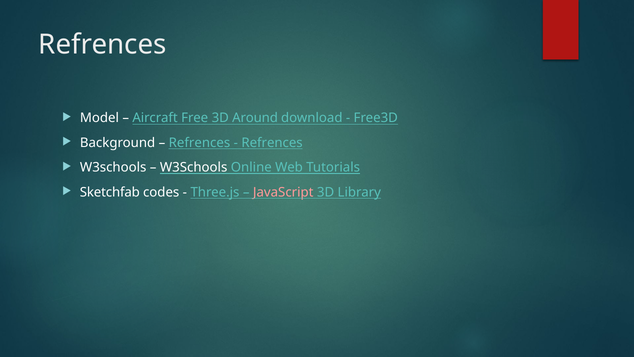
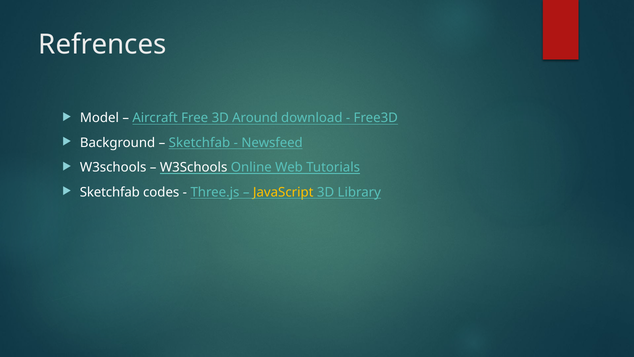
Refrences at (199, 143): Refrences -> Sketchfab
Refrences at (272, 143): Refrences -> Newsfeed
JavaScript colour: pink -> yellow
